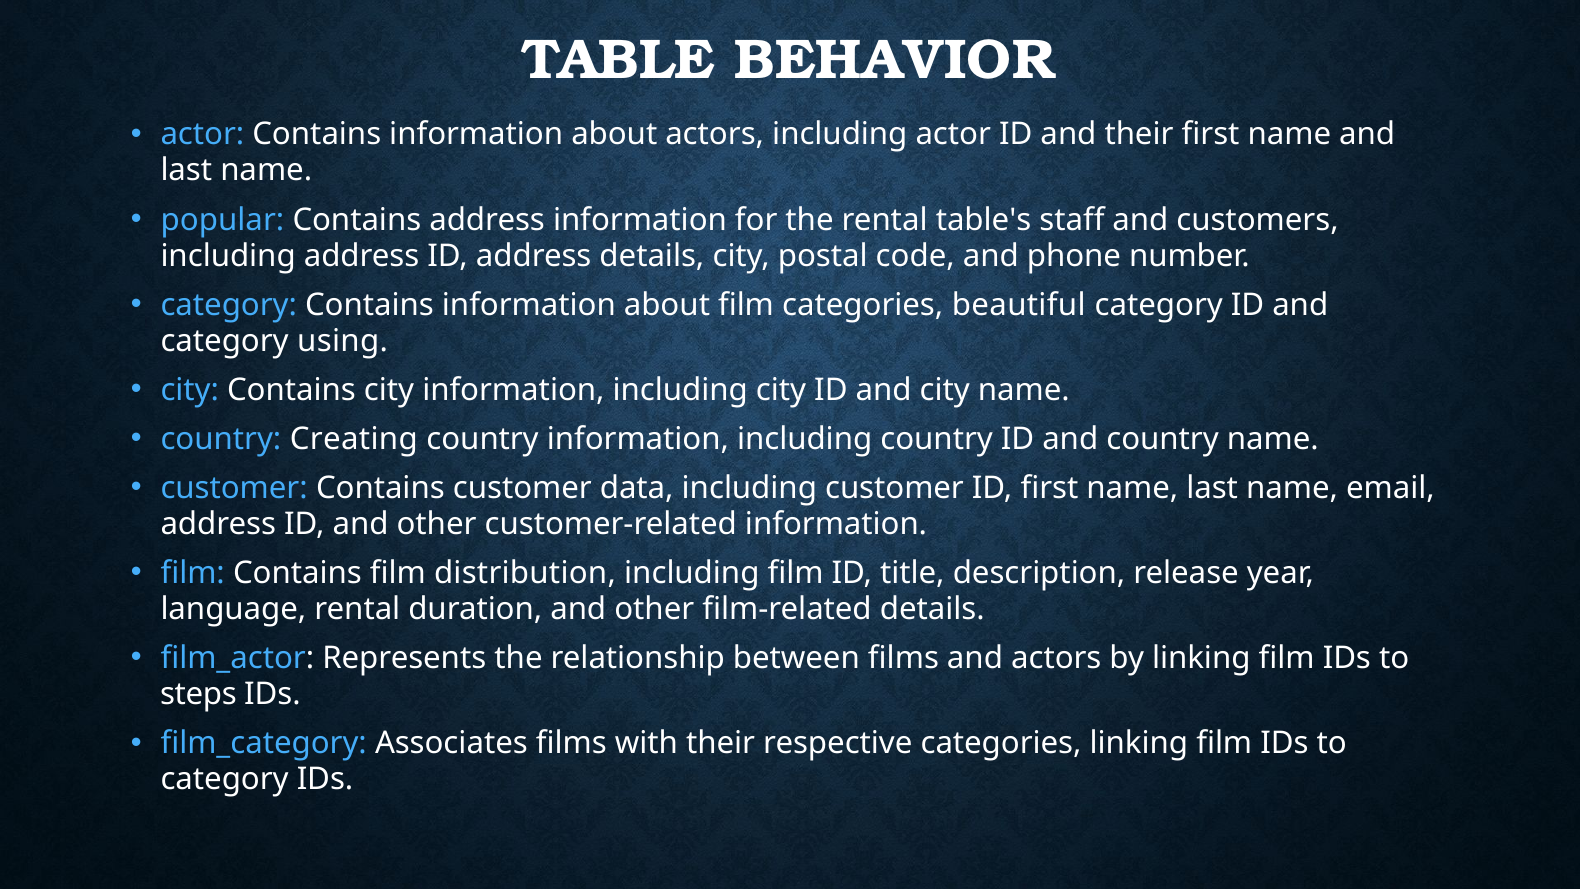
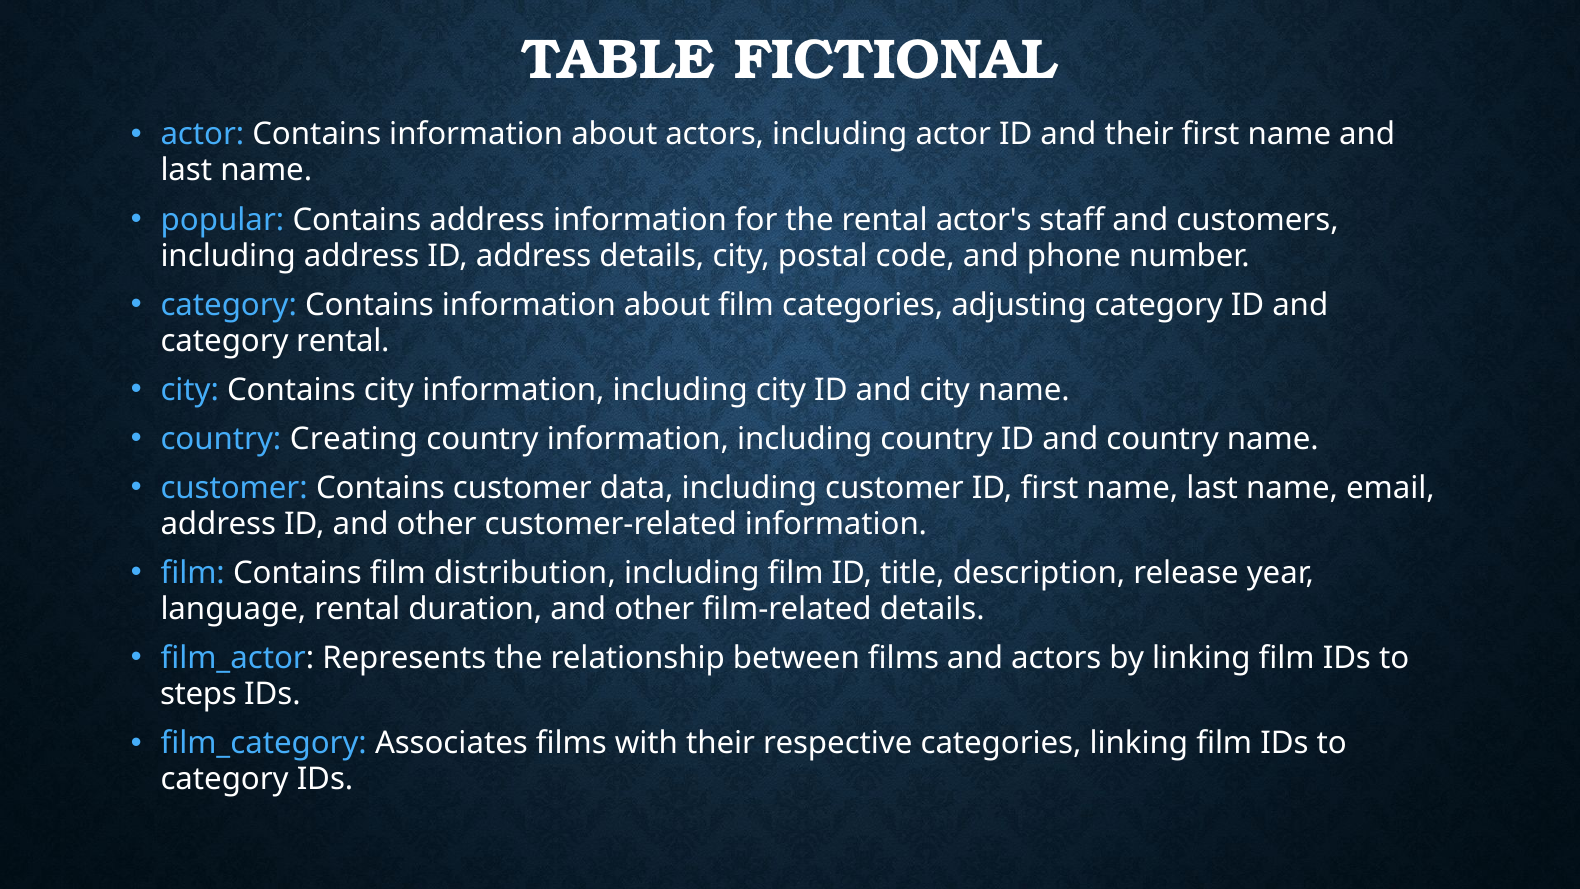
BEHAVIOR: BEHAVIOR -> FICTIONAL
table's: table's -> actor's
beautiful: beautiful -> adjusting
category using: using -> rental
